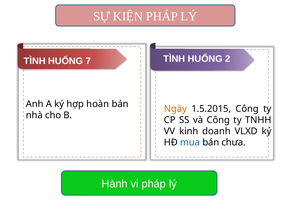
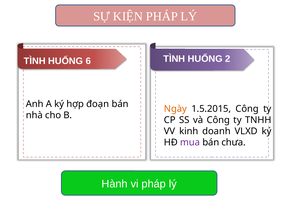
7: 7 -> 6
hoàn: hoàn -> đoạn
mua colour: blue -> purple
